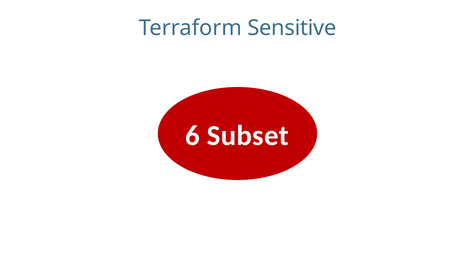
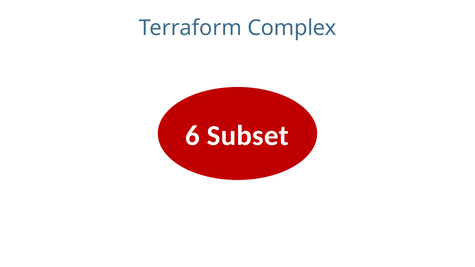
Sensitive: Sensitive -> Complex
